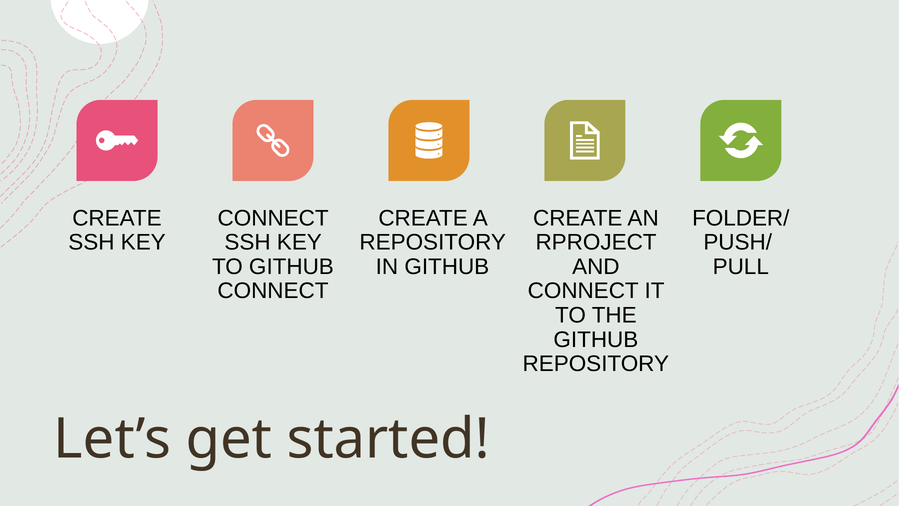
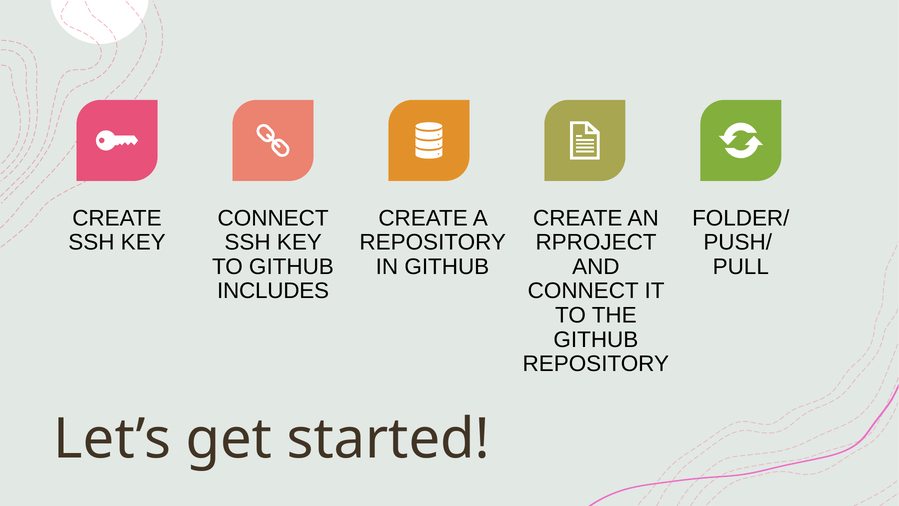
CONNECT at (273, 291): CONNECT -> INCLUDES
